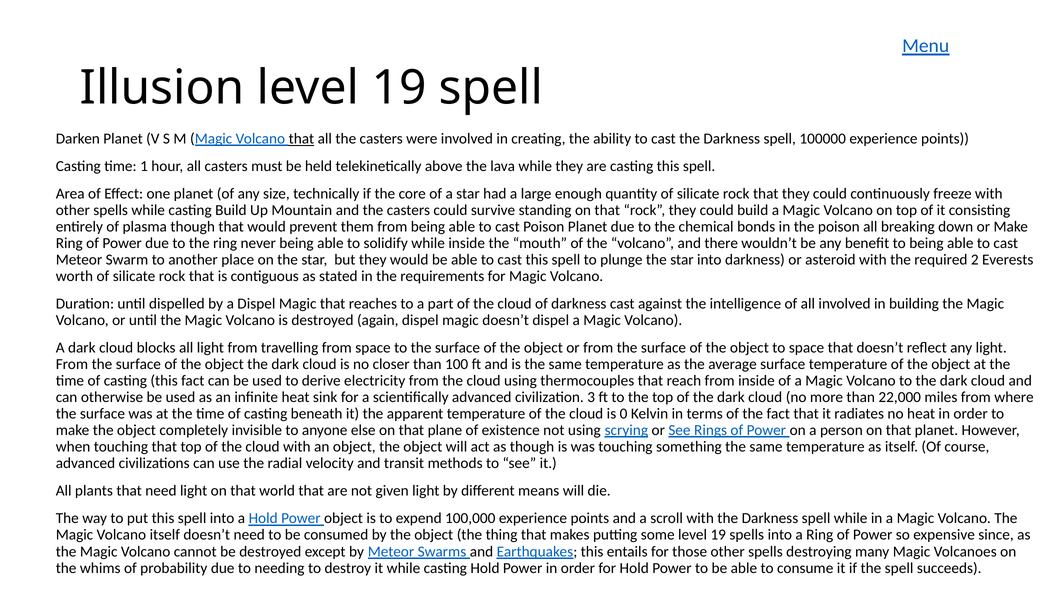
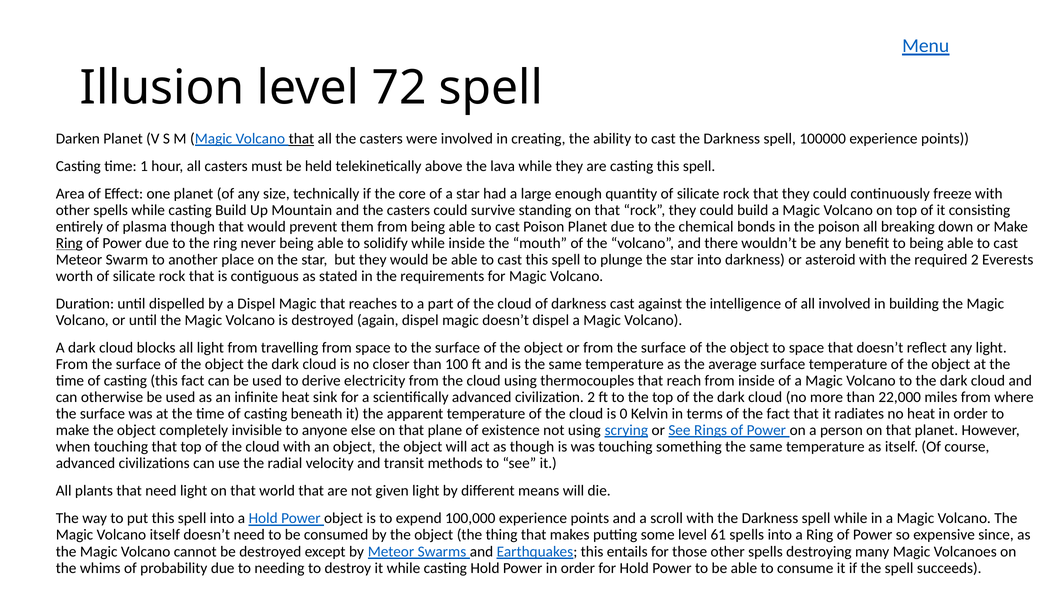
Illusion level 19: 19 -> 72
Ring at (69, 243) underline: none -> present
civilization 3: 3 -> 2
some level 19: 19 -> 61
